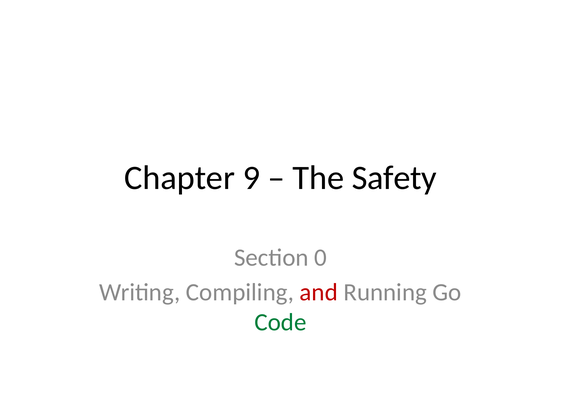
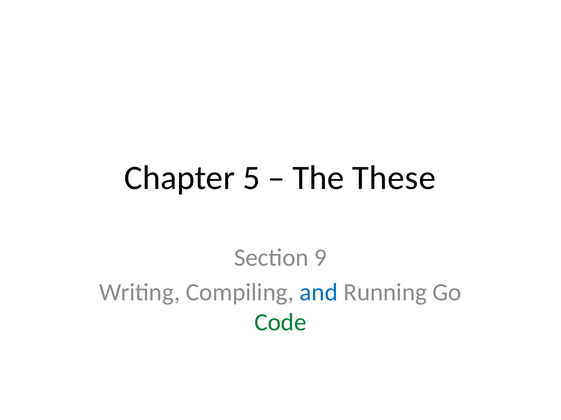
9: 9 -> 5
Safety: Safety -> These
0: 0 -> 9
and colour: red -> blue
